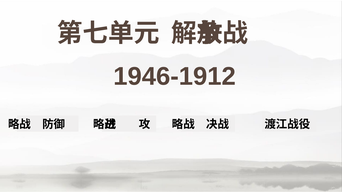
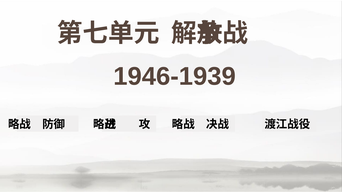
1946-1912: 1946-1912 -> 1946-1939
